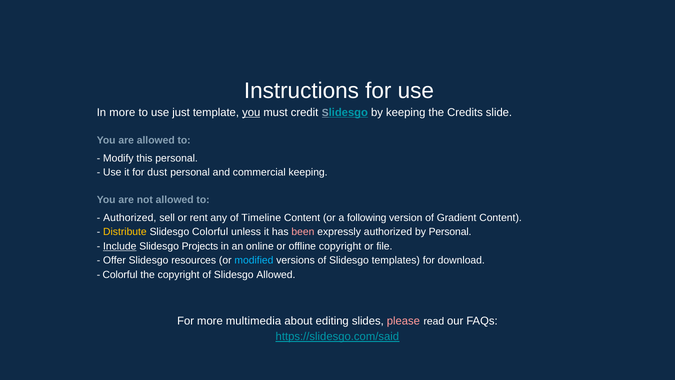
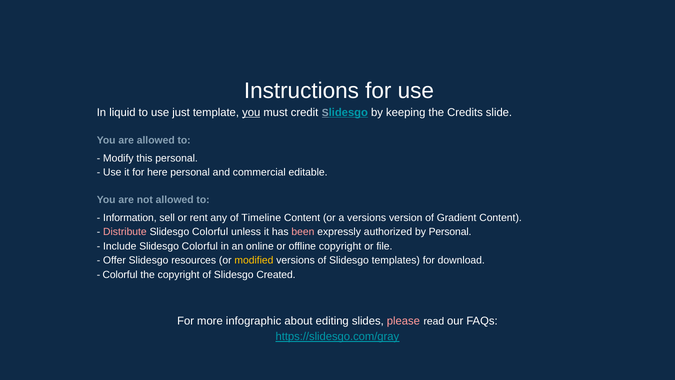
In more: more -> liquid
dust: dust -> here
commercial keeping: keeping -> editable
Authorized at (130, 218): Authorized -> Information
a following: following -> versions
Distribute colour: yellow -> pink
Include underline: present -> none
Projects at (200, 246): Projects -> Colorful
modified colour: light blue -> yellow
Slidesgo Allowed: Allowed -> Created
multimedia: multimedia -> infographic
https://slidesgo.com/said: https://slidesgo.com/said -> https://slidesgo.com/gray
